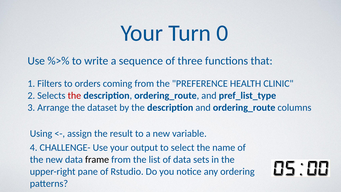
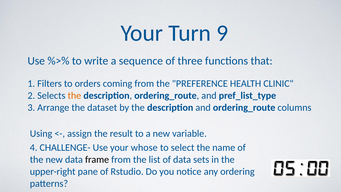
0: 0 -> 9
the at (74, 96) colour: red -> orange
output: output -> whose
